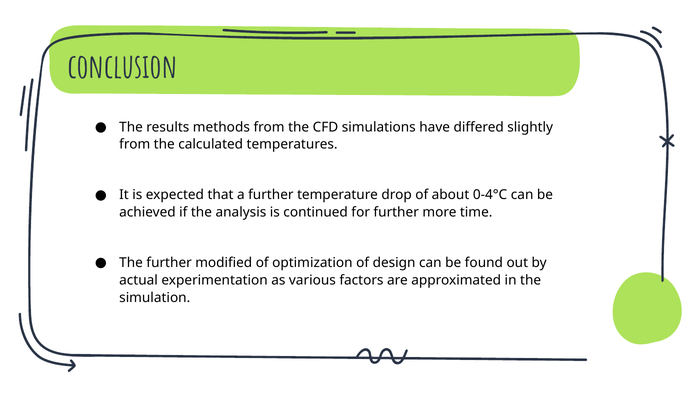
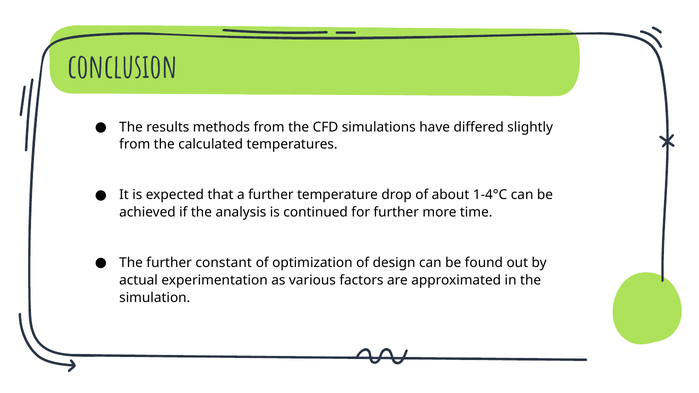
0-4°C: 0-4°C -> 1-4°C
modified: modified -> constant
